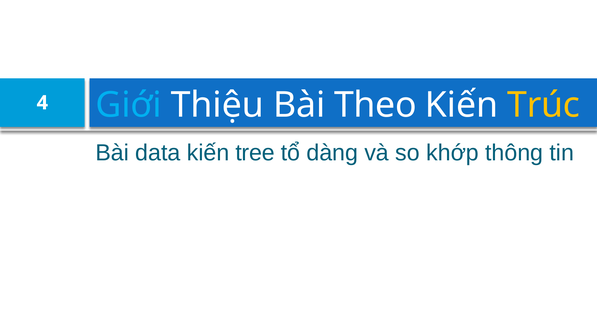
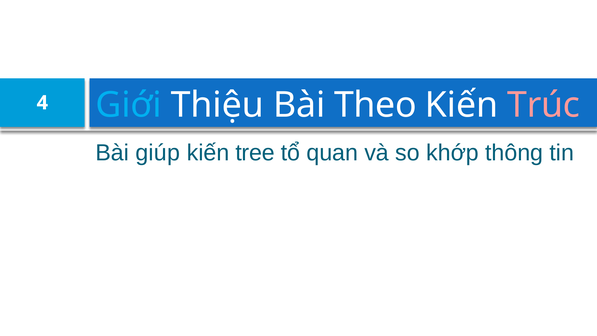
Trúc colour: yellow -> pink
data: data -> giúp
dàng: dàng -> quan
